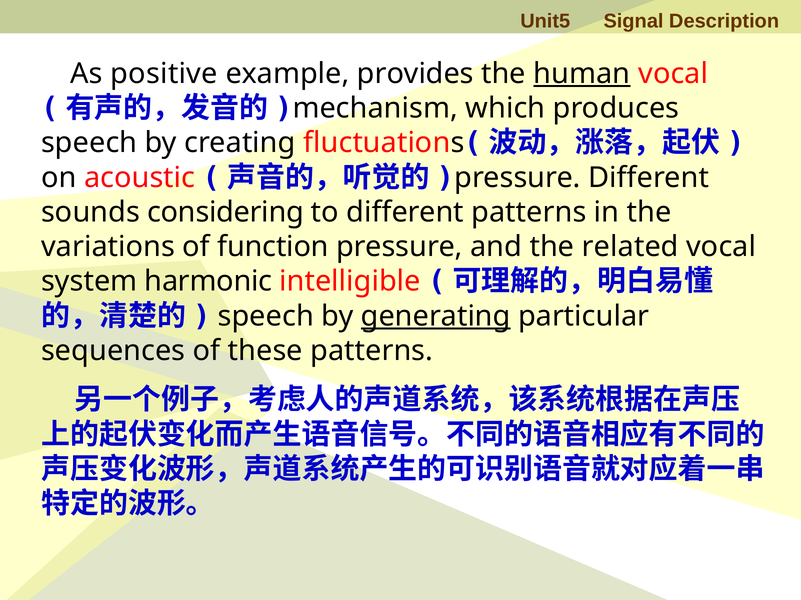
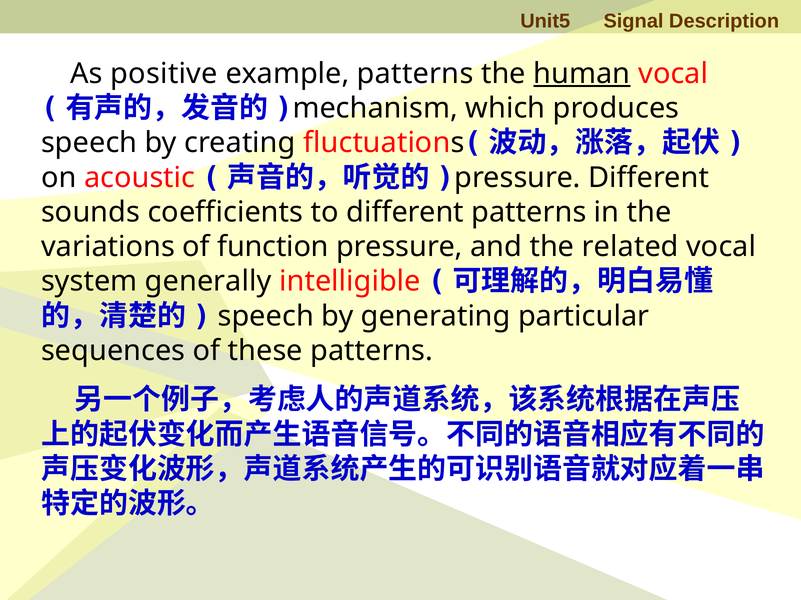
example provides: provides -> patterns
considering: considering -> coefficients
harmonic: harmonic -> generally
generating underline: present -> none
